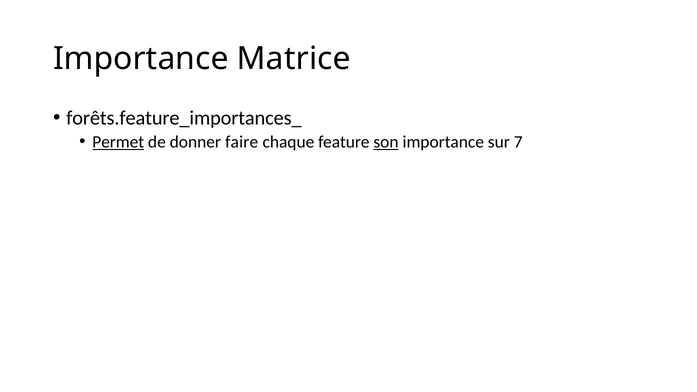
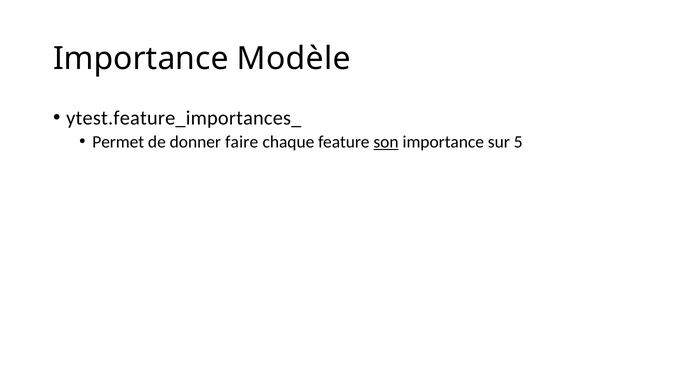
Matrice: Matrice -> Modèle
forêts.feature_importances_: forêts.feature_importances_ -> ytest.feature_importances_
Permet underline: present -> none
7: 7 -> 5
